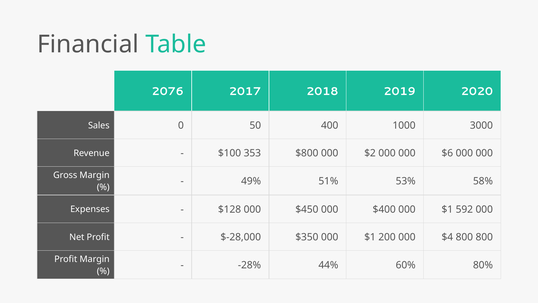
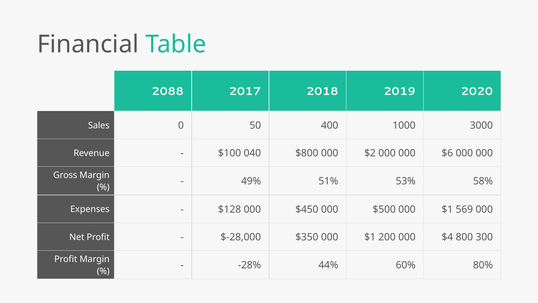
2076: 2076 -> 2088
353: 353 -> 040
$400: $400 -> $500
592: 592 -> 569
800 800: 800 -> 300
